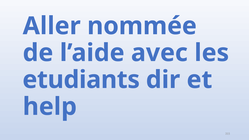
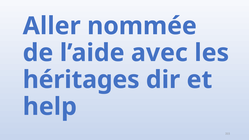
etudiants: etudiants -> héritages
